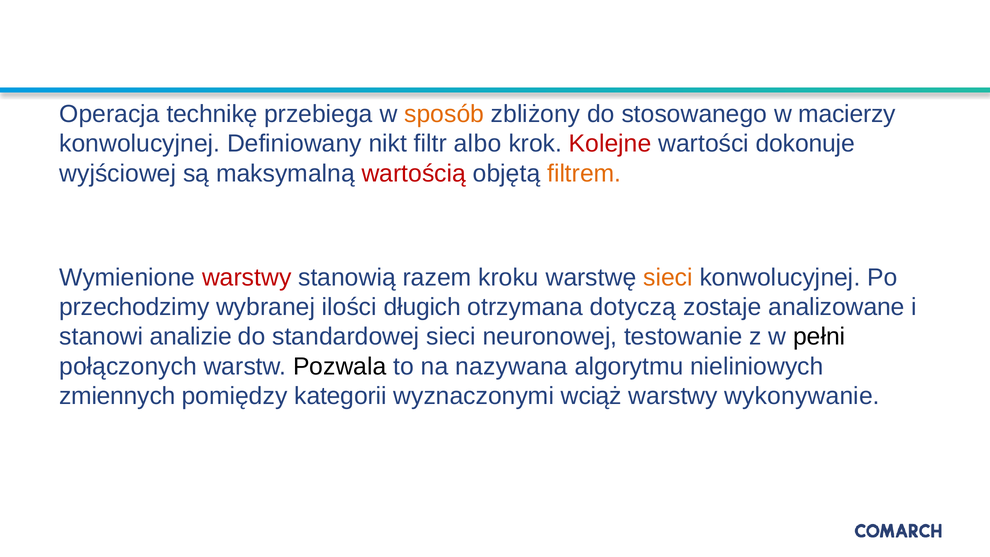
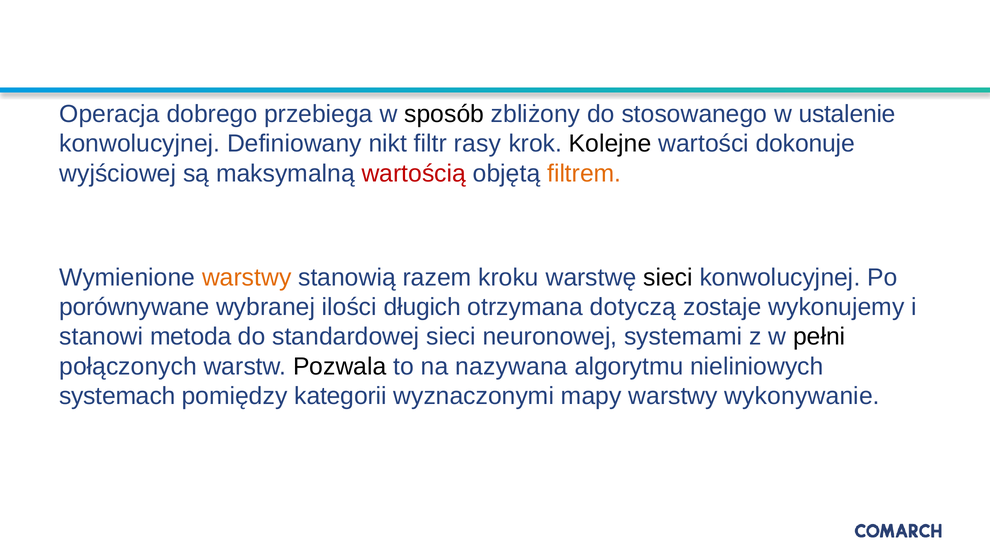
technikę: technikę -> dobrego
sposób colour: orange -> black
macierzy: macierzy -> ustalenie
albo: albo -> rasy
Kolejne colour: red -> black
warstwy at (247, 277) colour: red -> orange
sieci at (668, 277) colour: orange -> black
przechodzimy: przechodzimy -> porównywane
analizowane: analizowane -> wykonujemy
analizie: analizie -> metoda
testowanie: testowanie -> systemami
zmiennych: zmiennych -> systemach
wciąż: wciąż -> mapy
